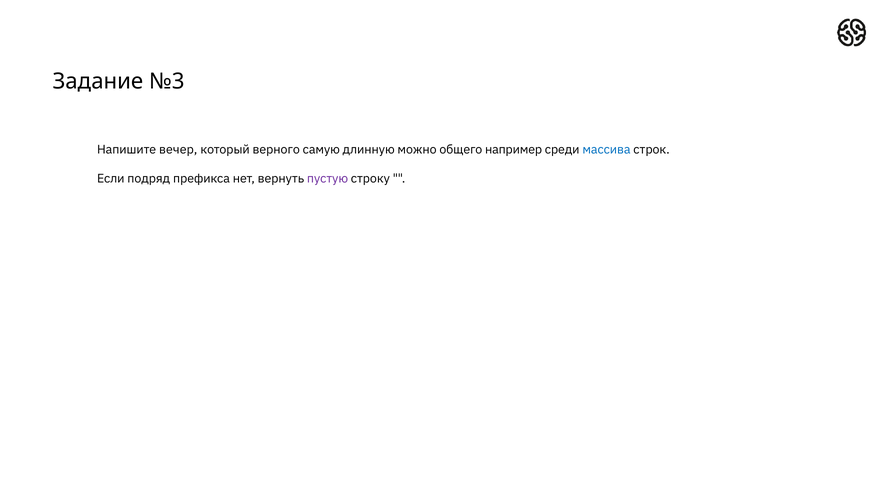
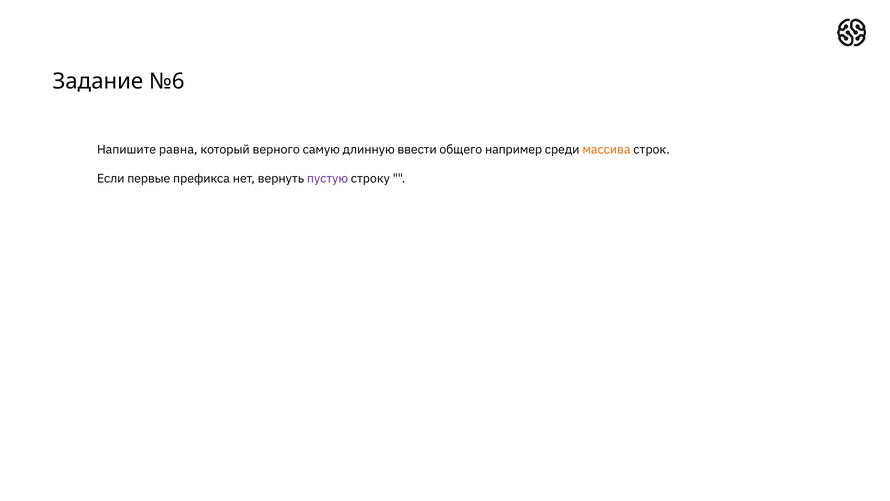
№3: №3 -> №6
вечер: вечер -> равна
можно: можно -> ввести
массива colour: blue -> orange
подряд: подряд -> первые
